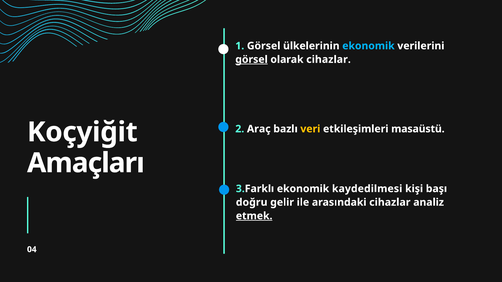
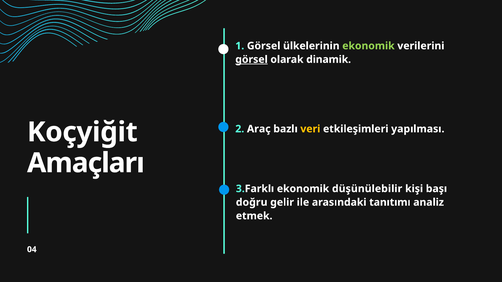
ekonomik at (368, 46) colour: light blue -> light green
olarak cihazlar: cihazlar -> dinamik
masaüstü: masaüstü -> yapılması
kaydedilmesi: kaydedilmesi -> düşünülebilir
arasındaki cihazlar: cihazlar -> tanıtımı
etmek underline: present -> none
